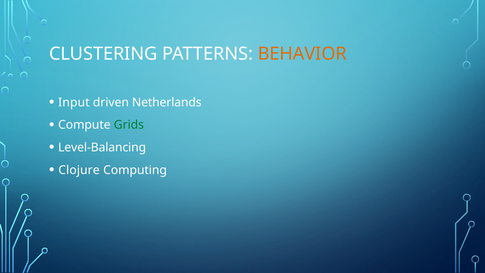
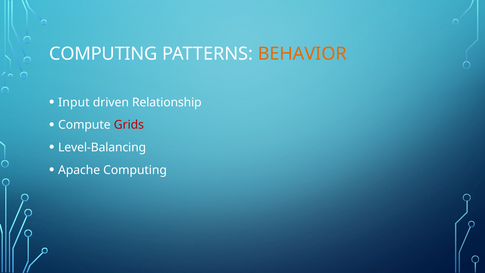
CLUSTERING at (103, 54): CLUSTERING -> COMPUTING
Netherlands: Netherlands -> Relationship
Grids colour: green -> red
Clojure: Clojure -> Apache
